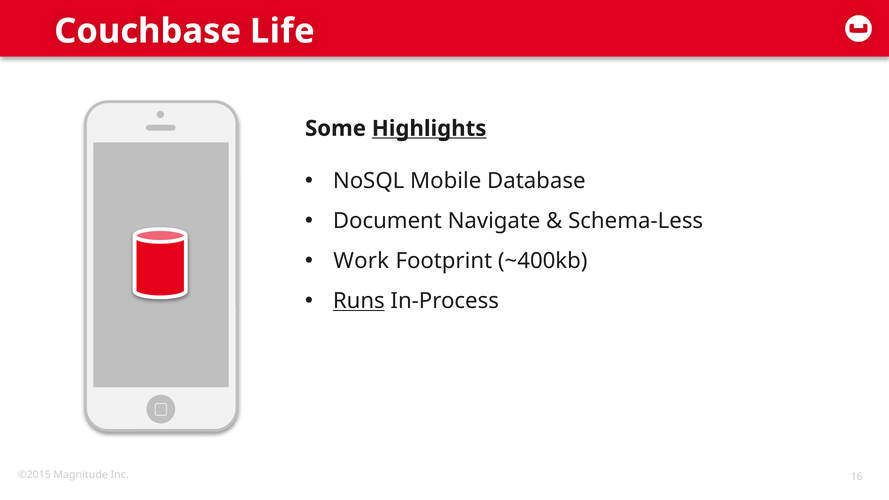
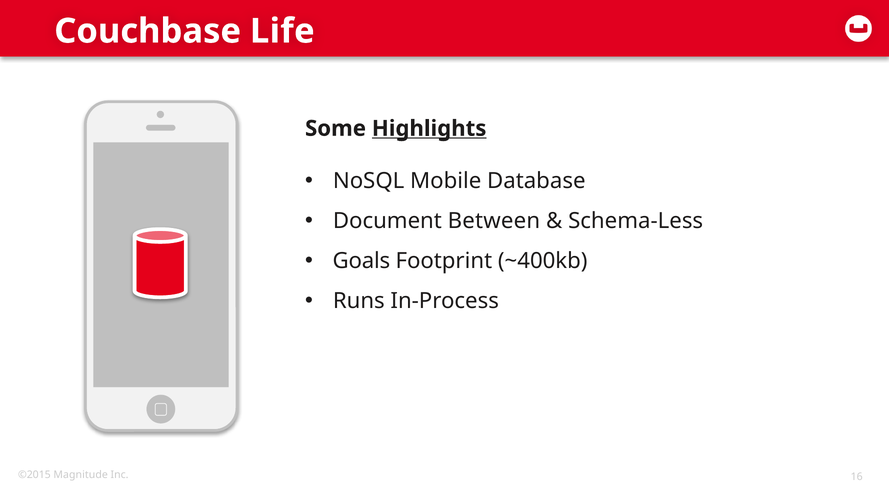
Navigate: Navigate -> Between
Work: Work -> Goals
Runs underline: present -> none
